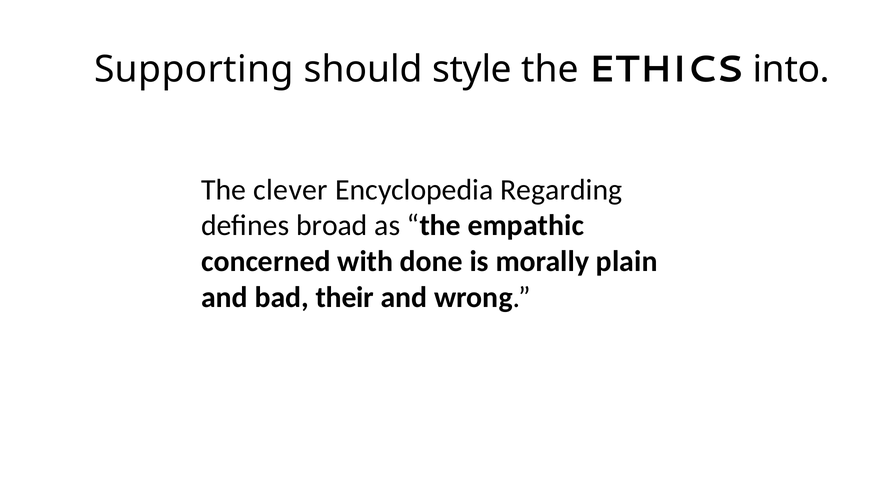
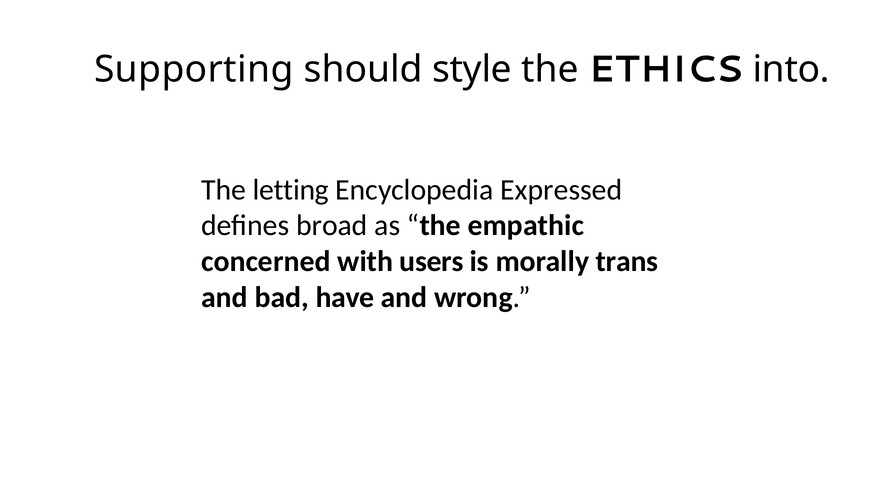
clever: clever -> letting
Regarding: Regarding -> Expressed
done: done -> users
plain: plain -> trans
their: their -> have
